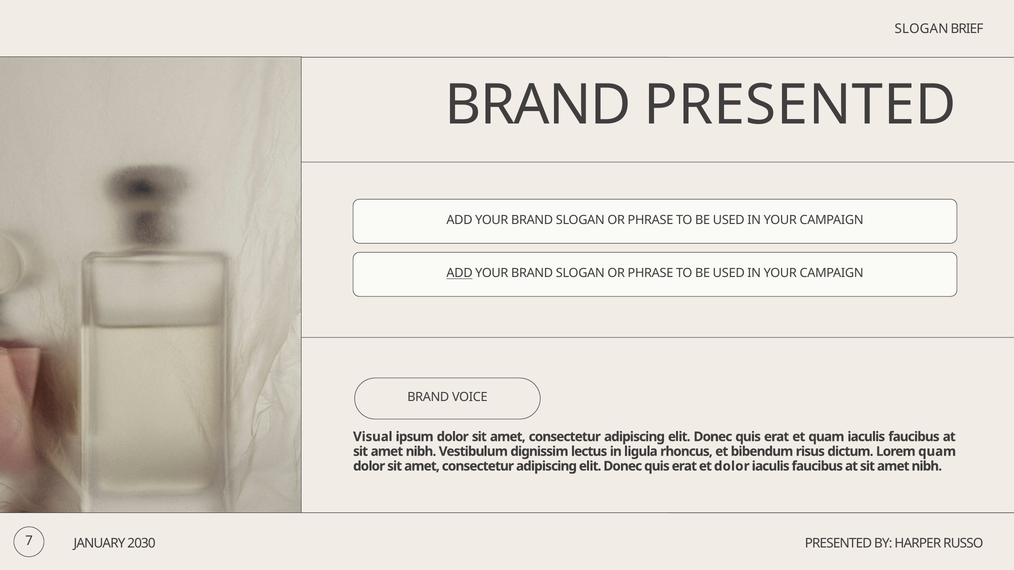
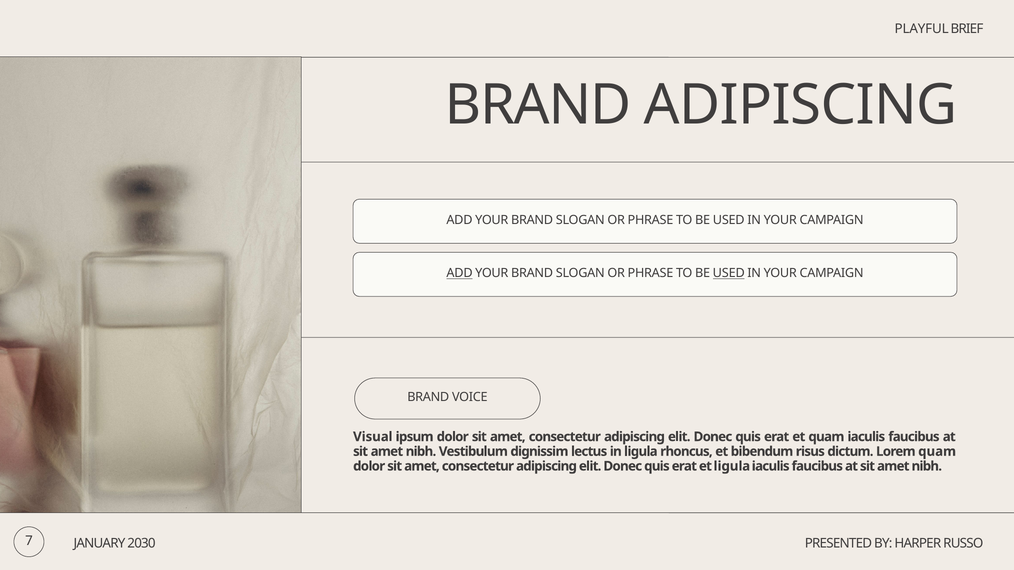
SLOGAN at (921, 29): SLOGAN -> PLAYFUL
BRAND PRESENTED: PRESENTED -> ADIPISCING
USED at (729, 273) underline: none -> present
et dolor: dolor -> ligula
